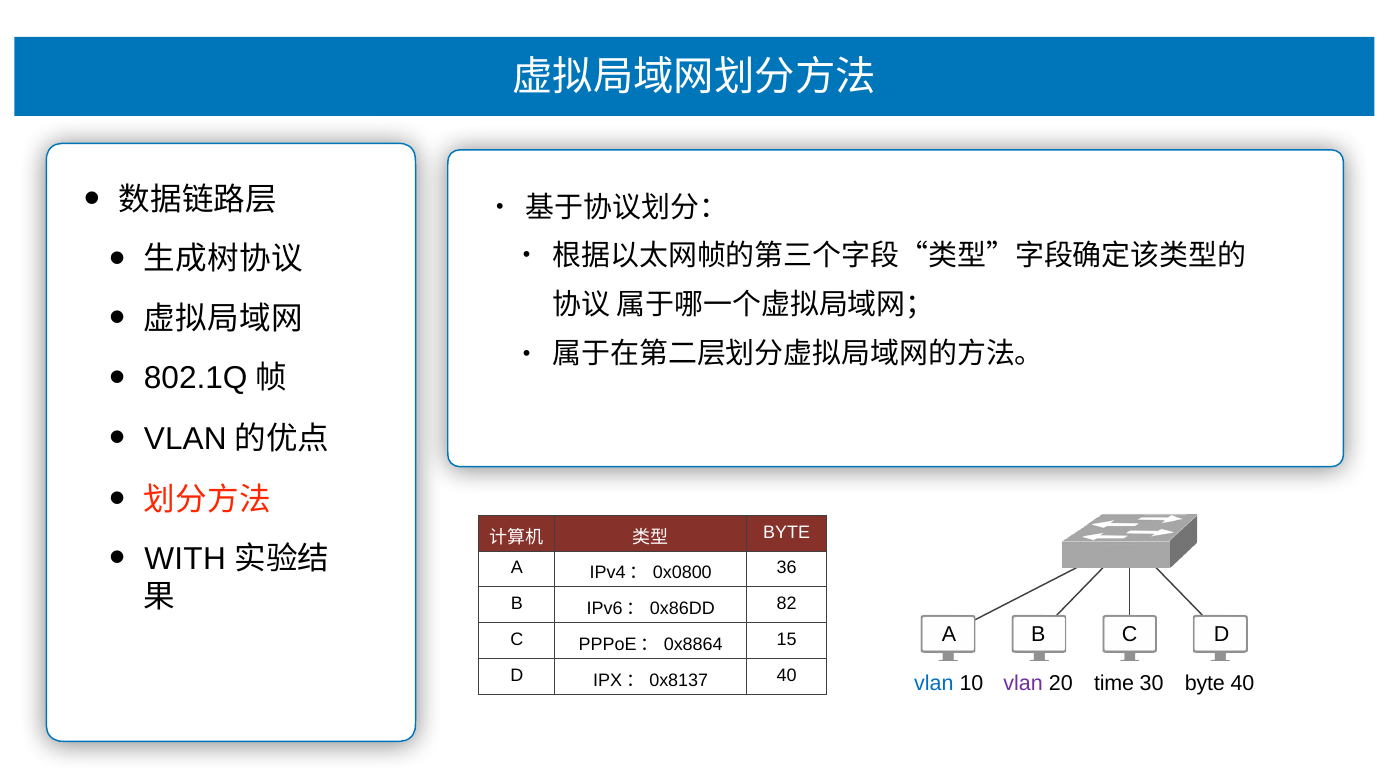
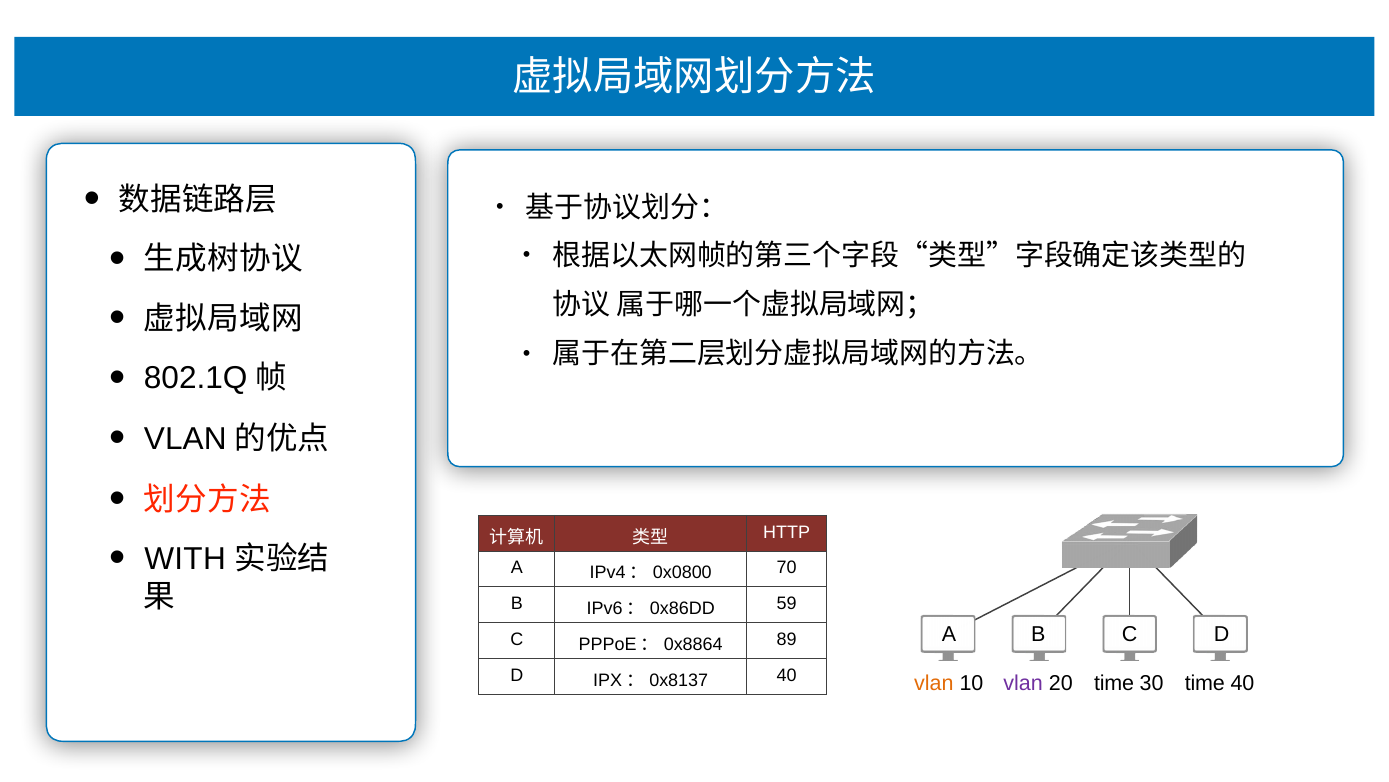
BYTE at (787, 532): BYTE -> HTTP
36: 36 -> 70
82: 82 -> 59
15: 15 -> 89
vlan at (934, 683) colour: blue -> orange
30 byte: byte -> time
